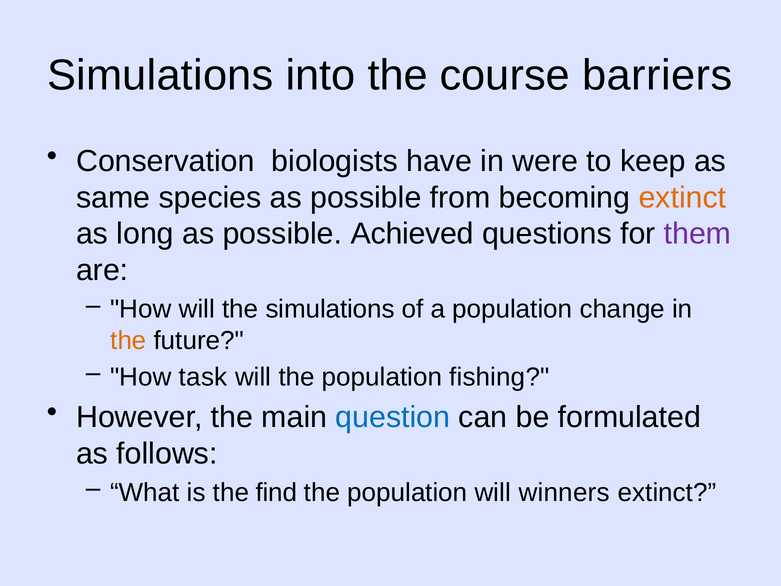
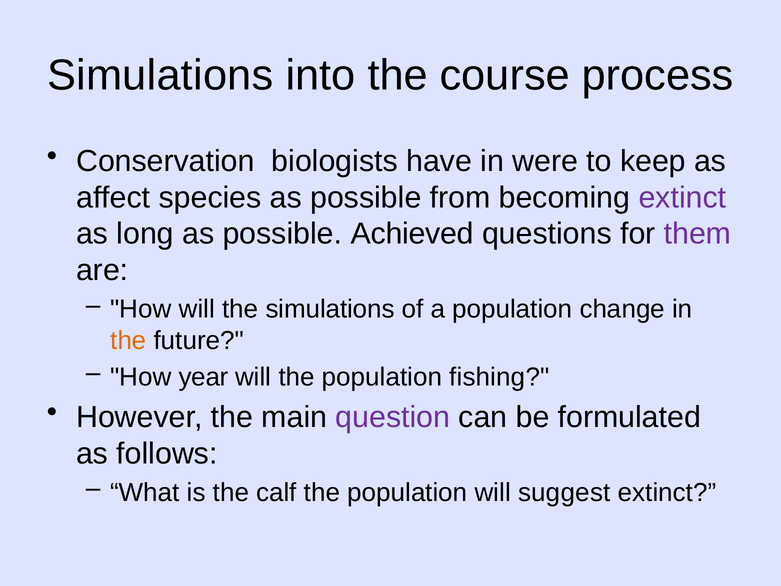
barriers: barriers -> process
same: same -> affect
extinct at (682, 197) colour: orange -> purple
task: task -> year
question colour: blue -> purple
find: find -> calf
winners: winners -> suggest
